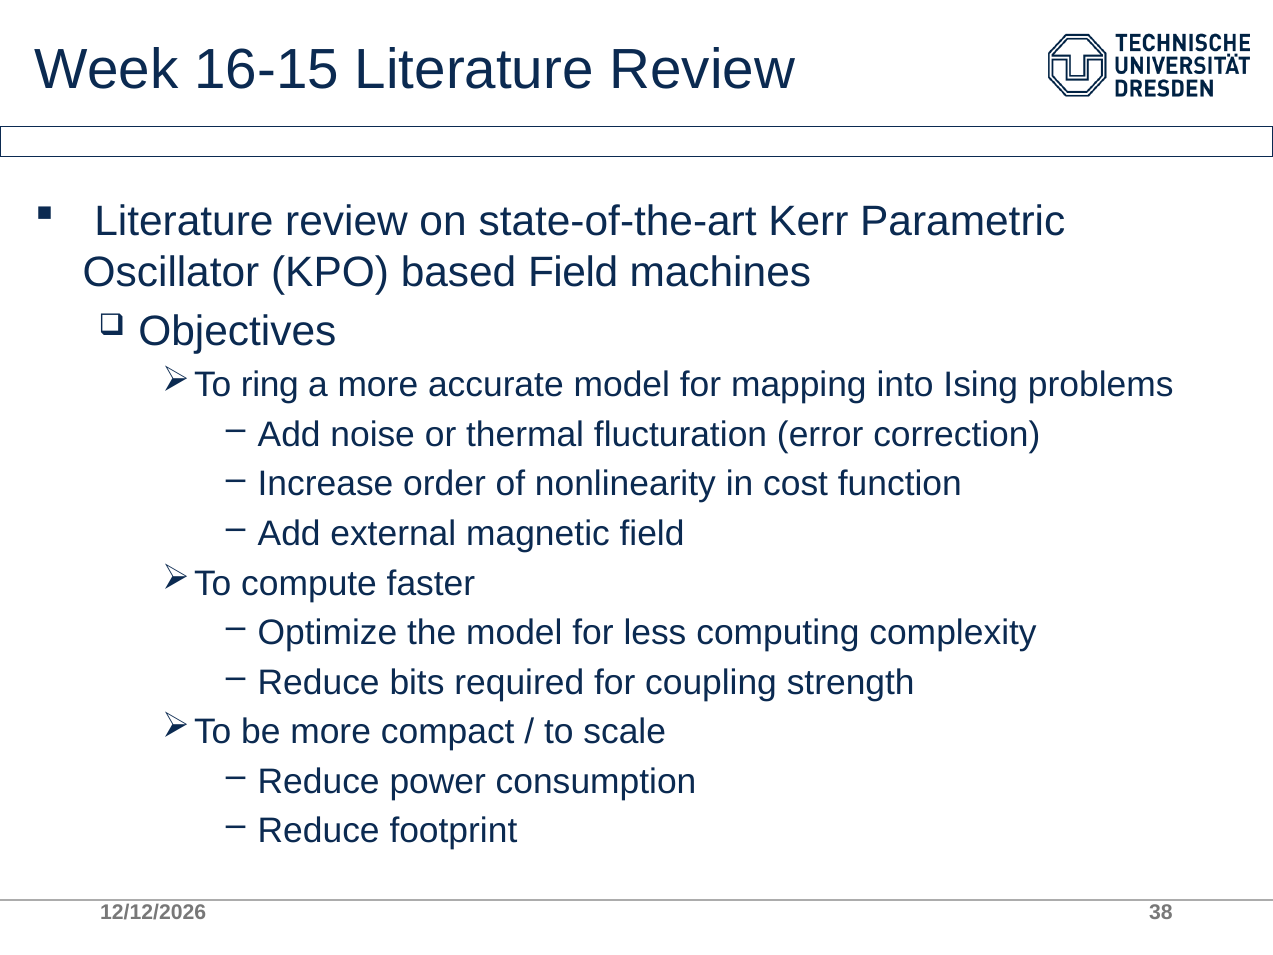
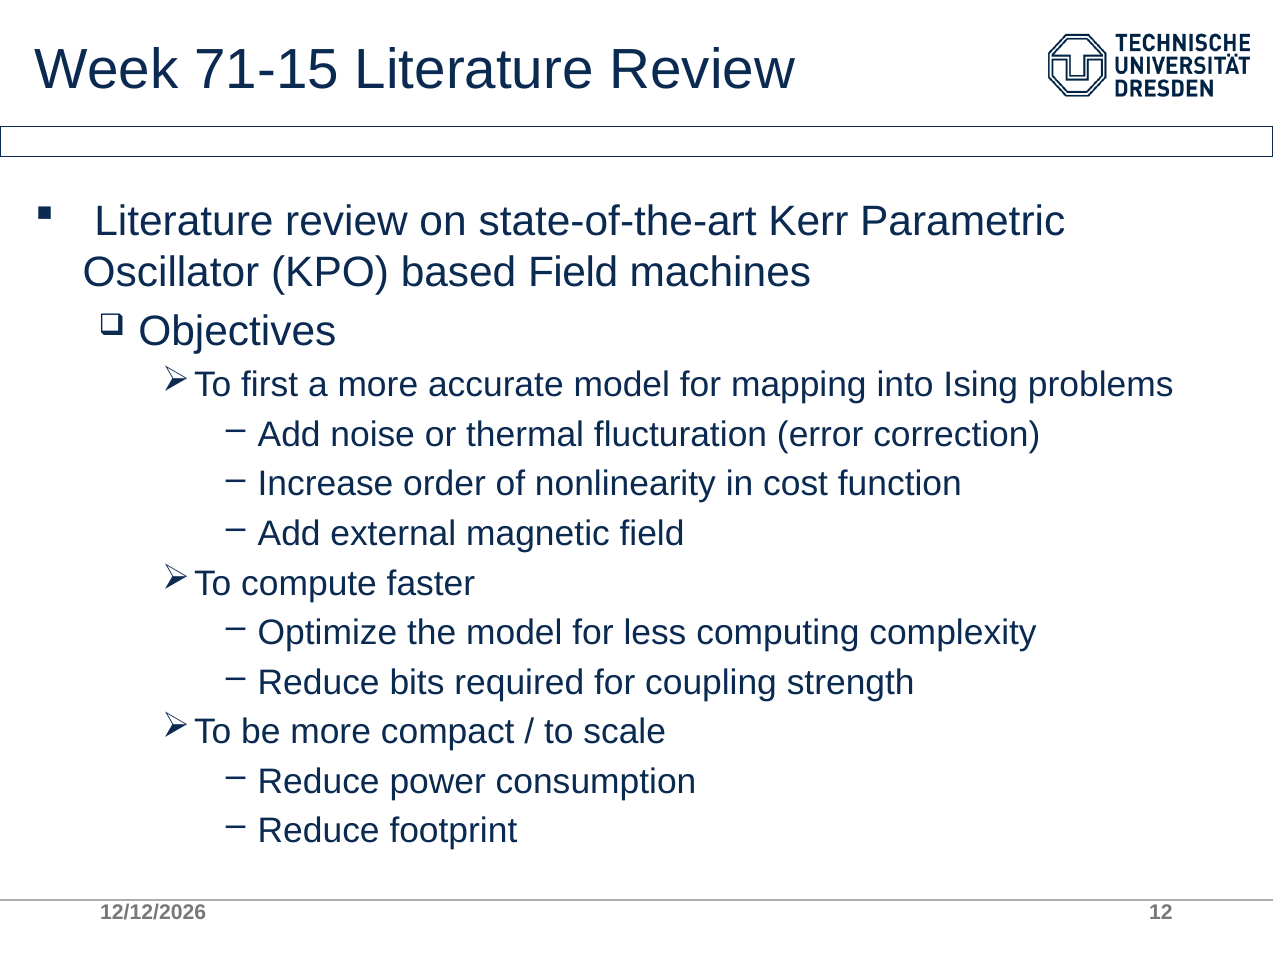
16-15: 16-15 -> 71-15
ring: ring -> first
38: 38 -> 12
